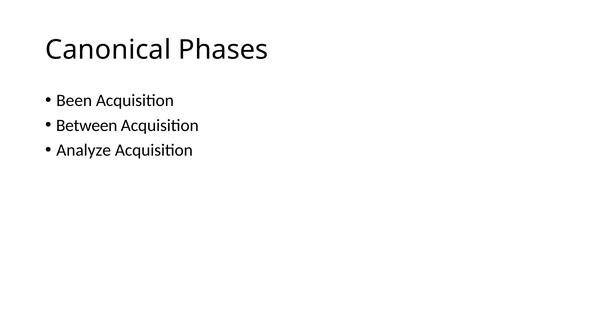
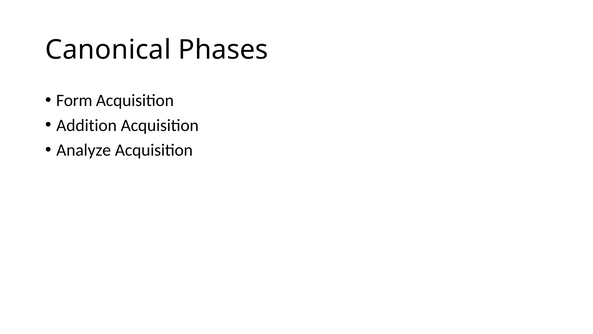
Been: Been -> Form
Between: Between -> Addition
